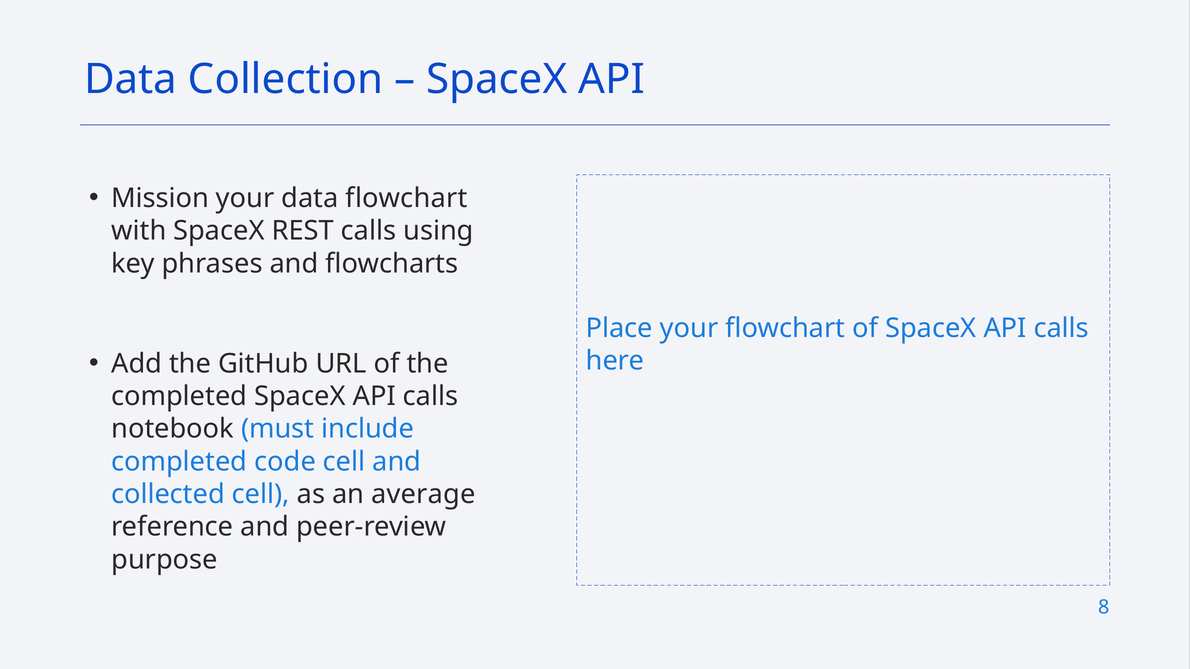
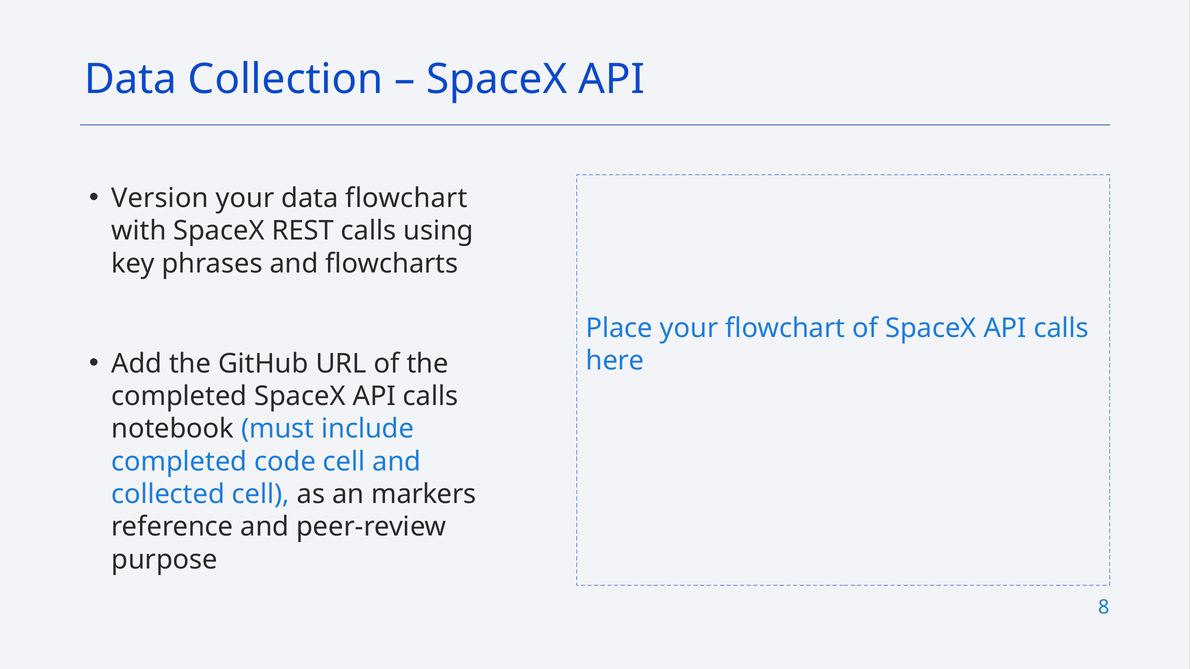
Mission: Mission -> Version
average: average -> markers
